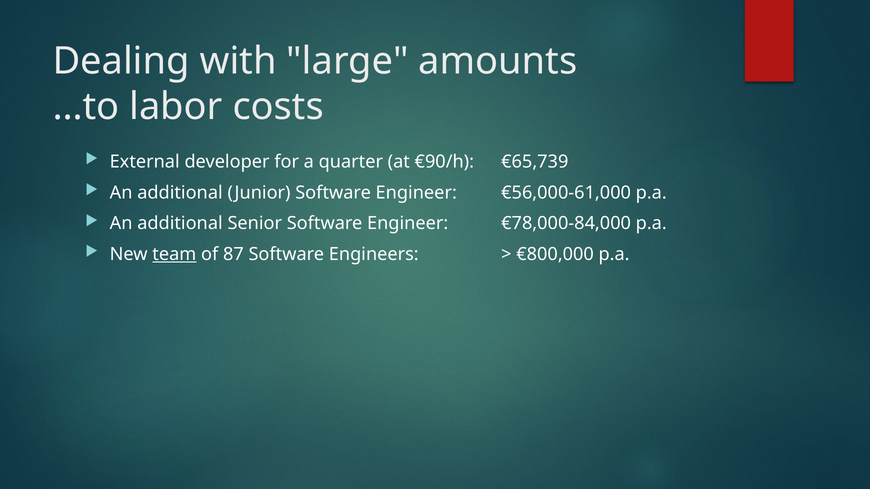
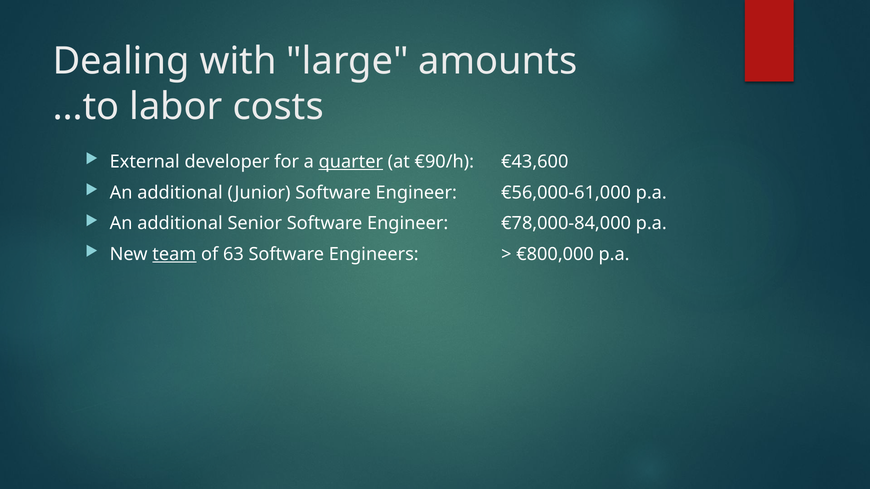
quarter underline: none -> present
€65,739: €65,739 -> €43,600
87: 87 -> 63
